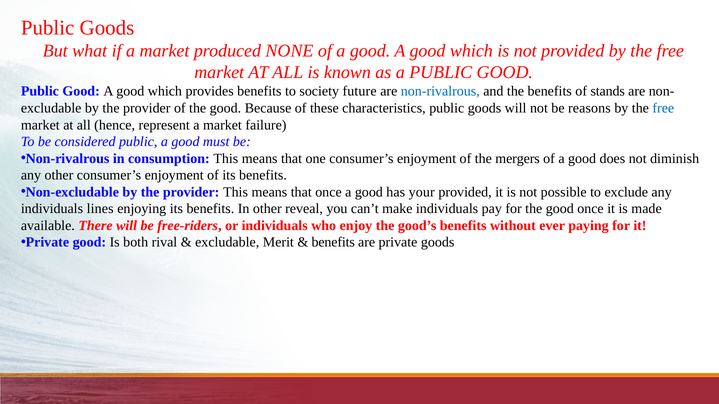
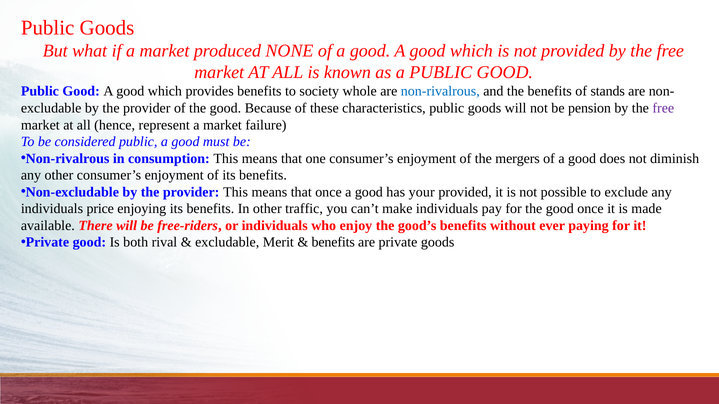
future: future -> whole
reasons: reasons -> pension
free at (663, 108) colour: blue -> purple
lines: lines -> price
reveal: reveal -> traffic
